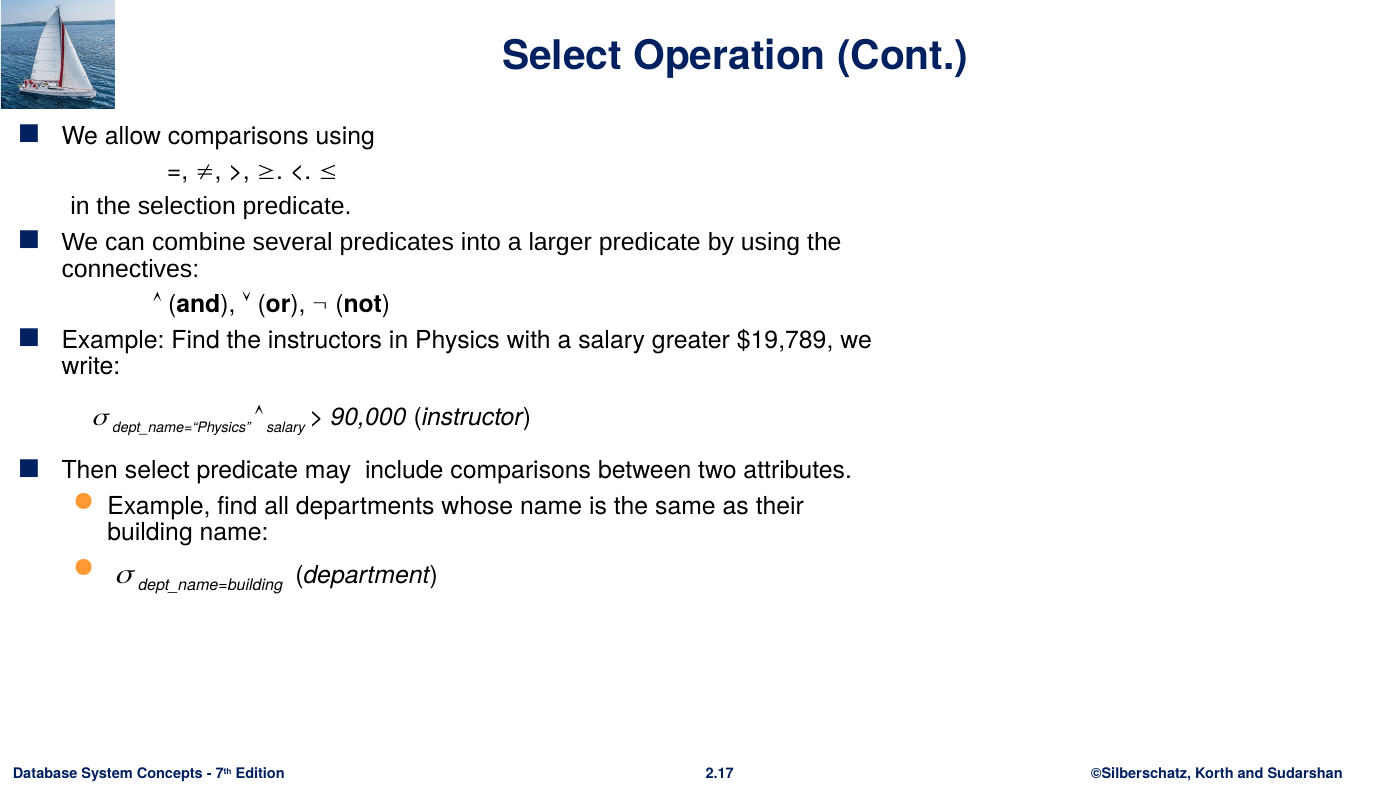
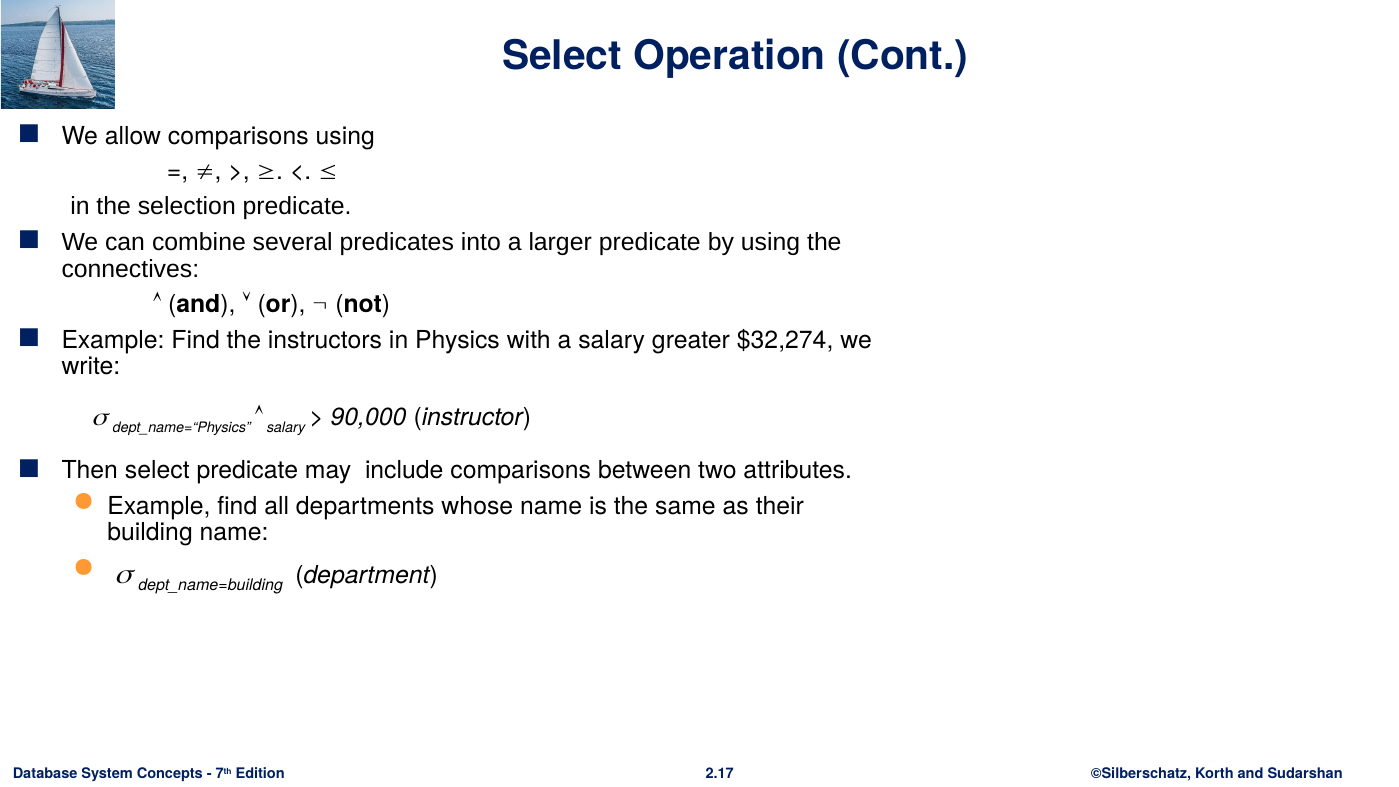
$19,789: $19,789 -> $32,274
